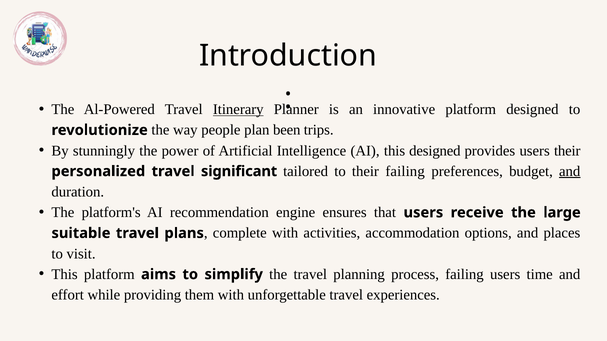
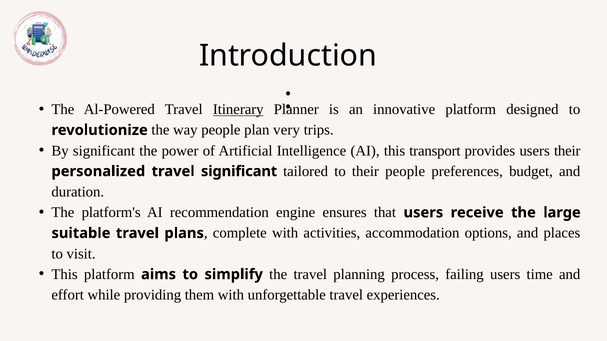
been: been -> very
By stunningly: stunningly -> significant
this designed: designed -> transport
their failing: failing -> people
and at (570, 172) underline: present -> none
